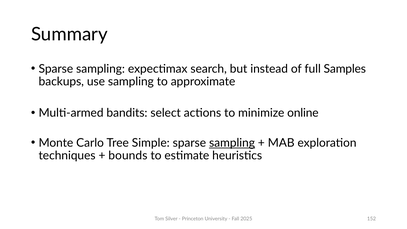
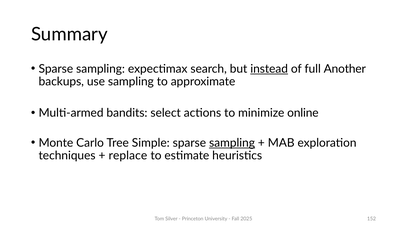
instead underline: none -> present
Samples: Samples -> Another
bounds: bounds -> replace
